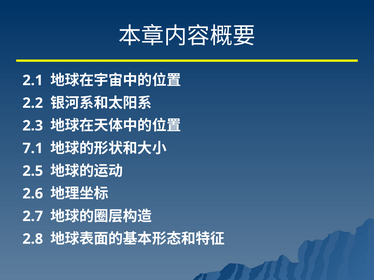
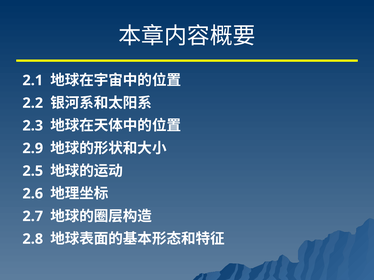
7.1: 7.1 -> 2.9
